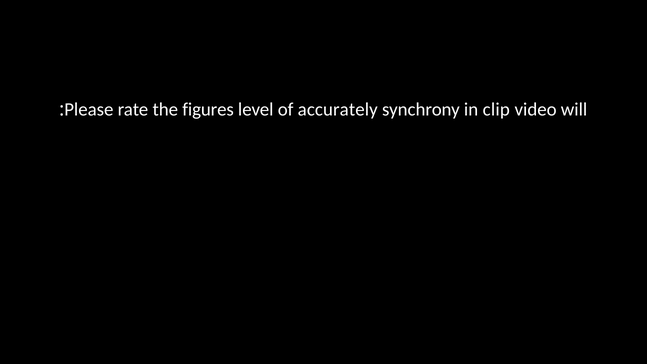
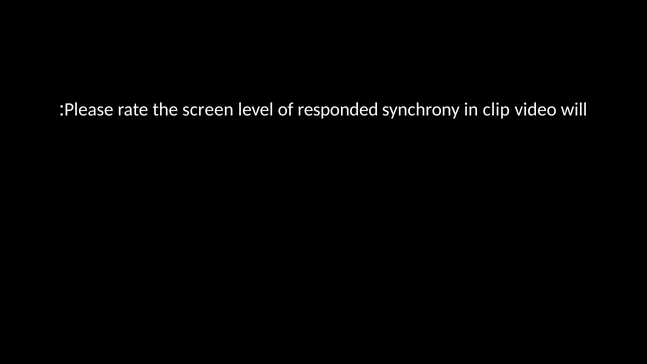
figures: figures -> screen
accurately: accurately -> responded
